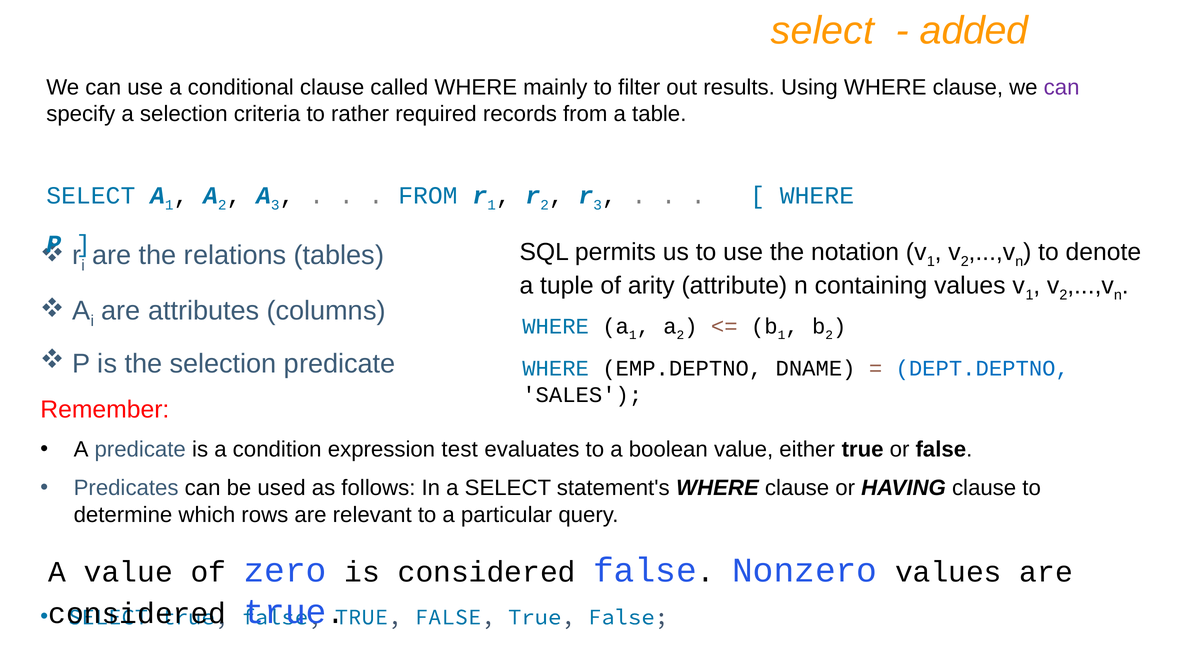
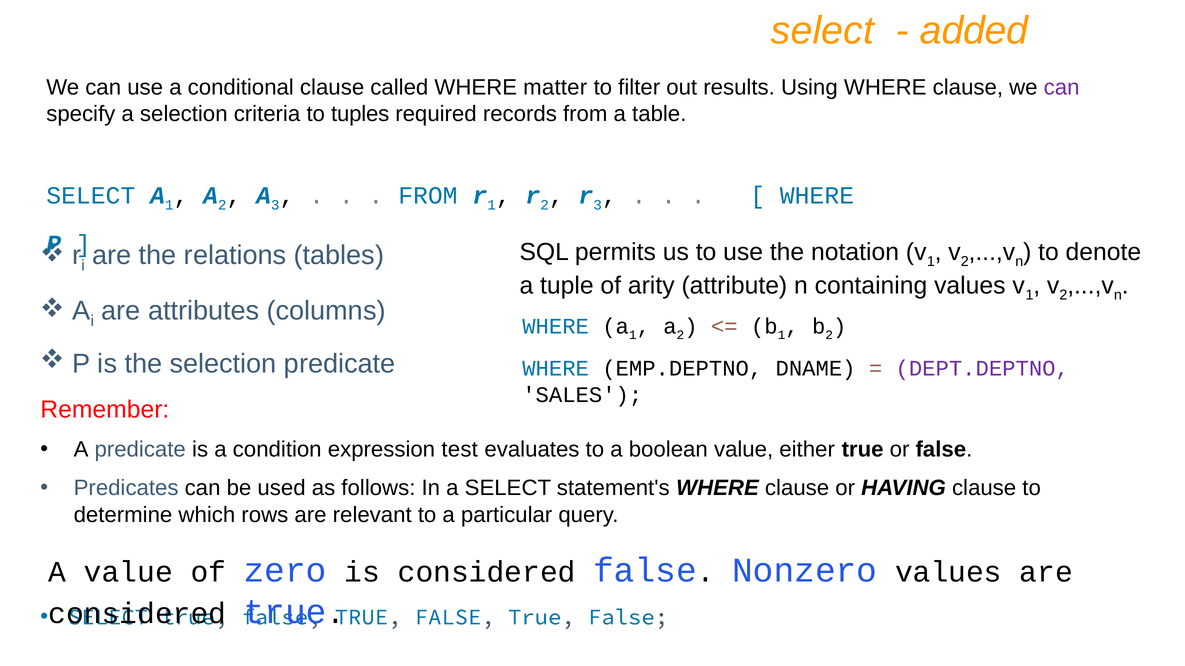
mainly: mainly -> matter
rather: rather -> tuples
DEPT.DEPTNO colour: blue -> purple
